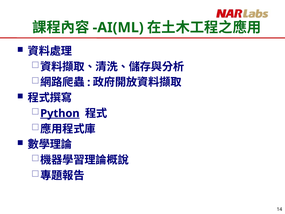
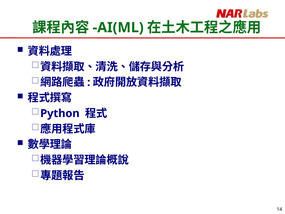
Python underline: present -> none
